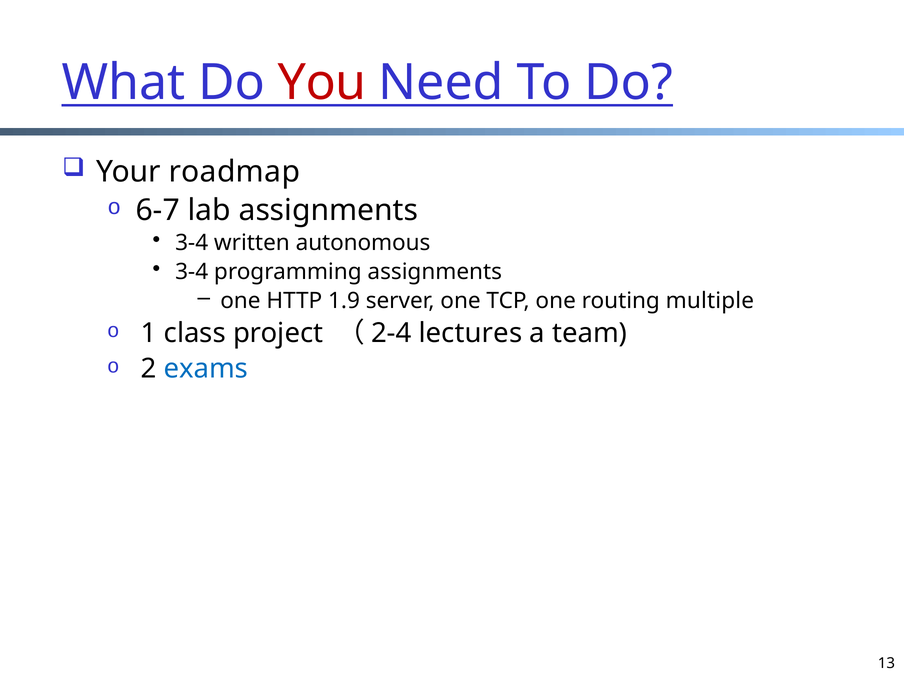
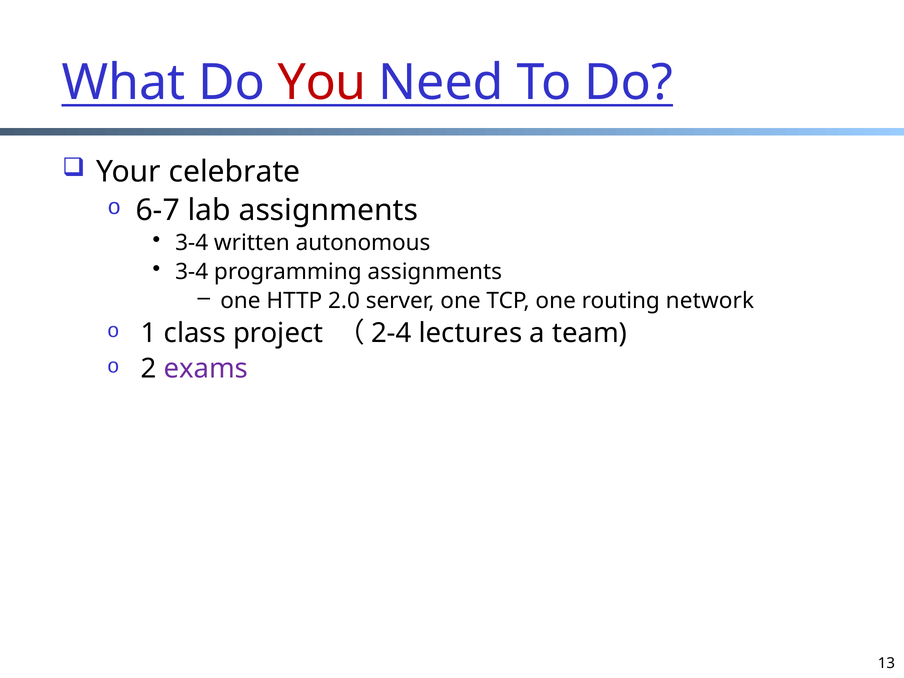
roadmap: roadmap -> celebrate
1.9: 1.9 -> 2.0
multiple: multiple -> network
exams colour: blue -> purple
